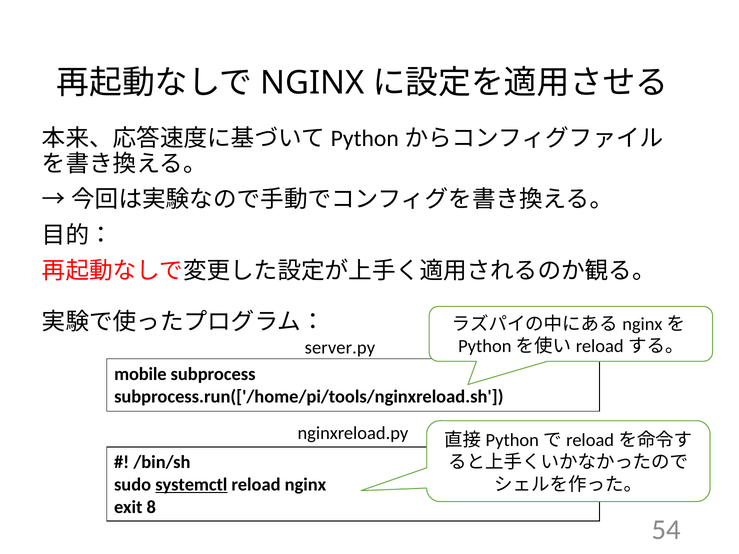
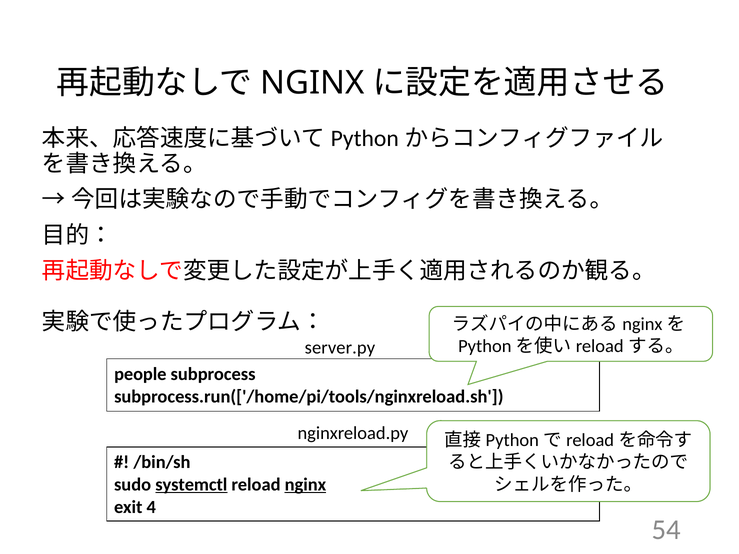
mobile: mobile -> people
nginx at (305, 485) underline: none -> present
8: 8 -> 4
